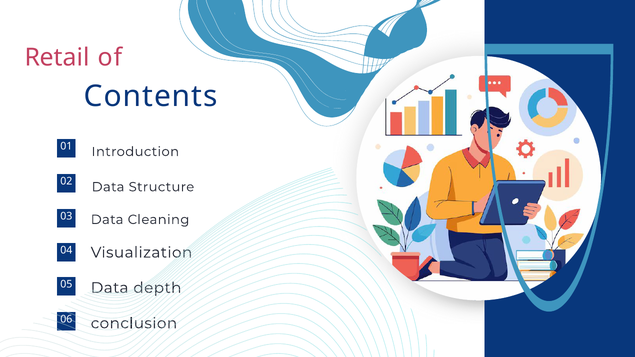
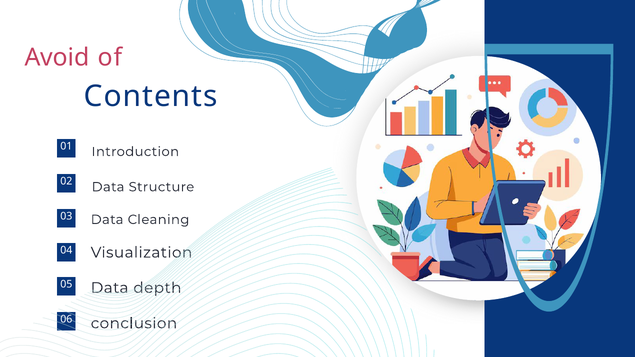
Retail: Retail -> Avoid
